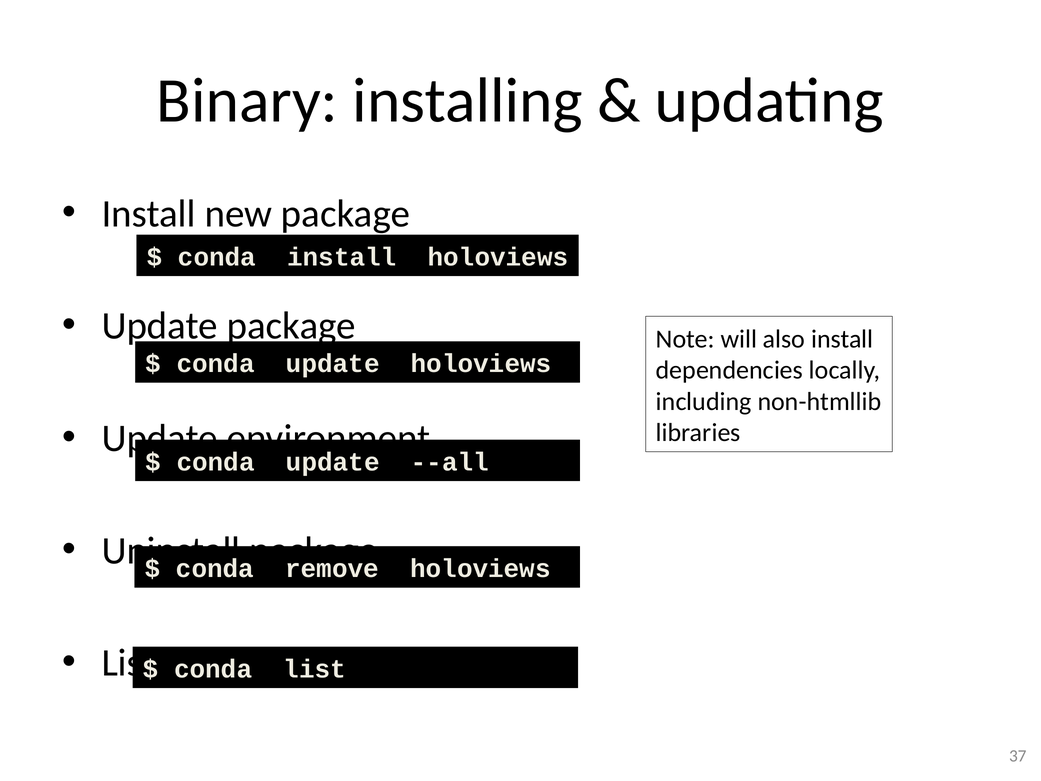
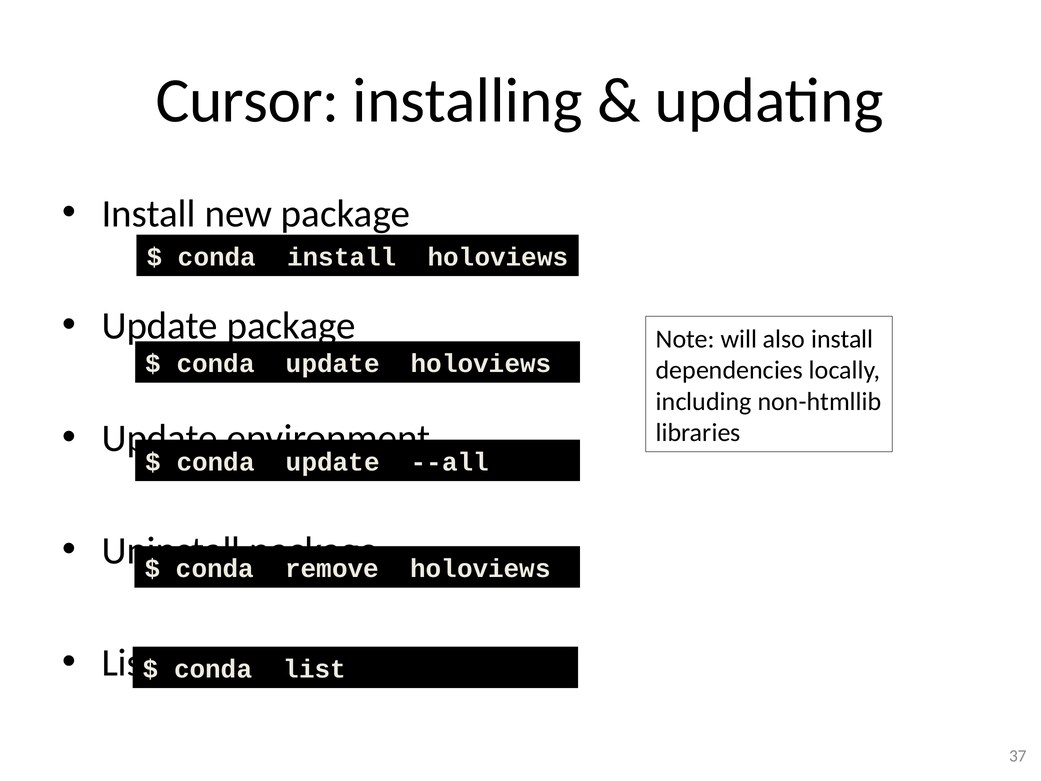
Binary: Binary -> Cursor
